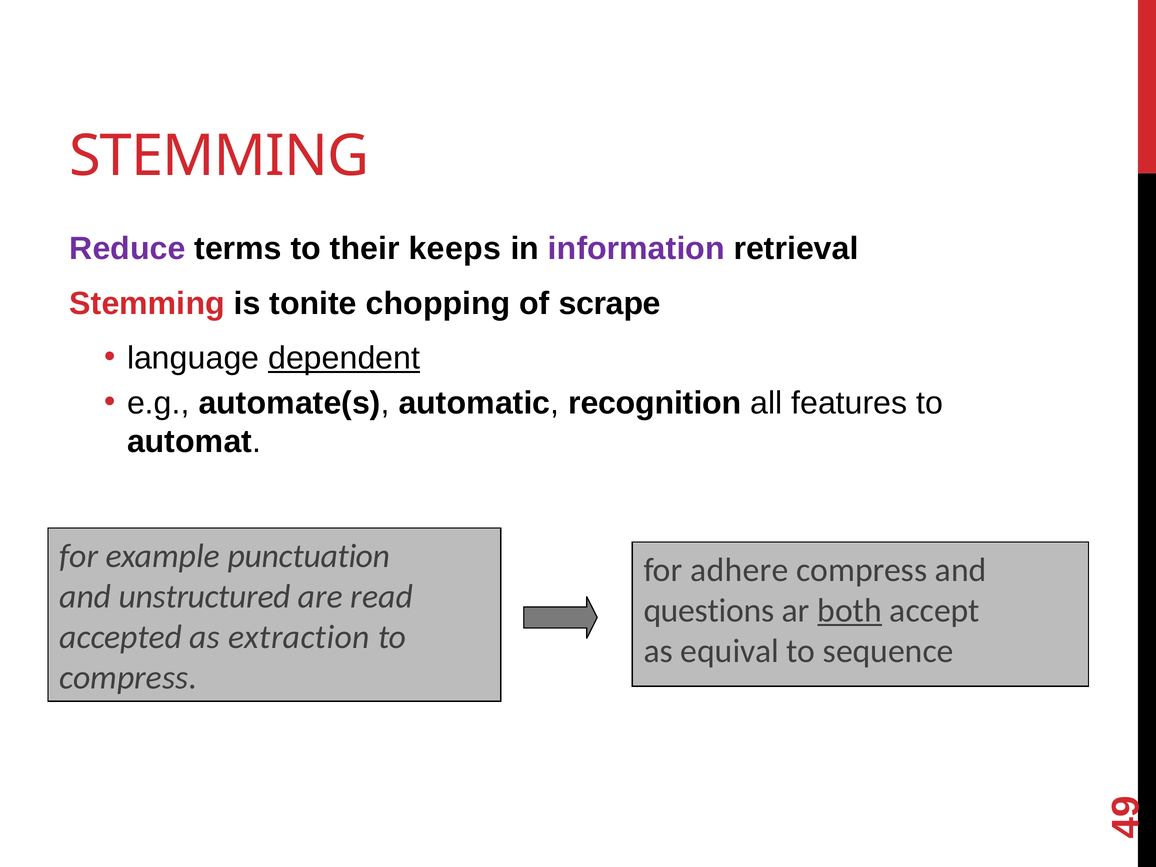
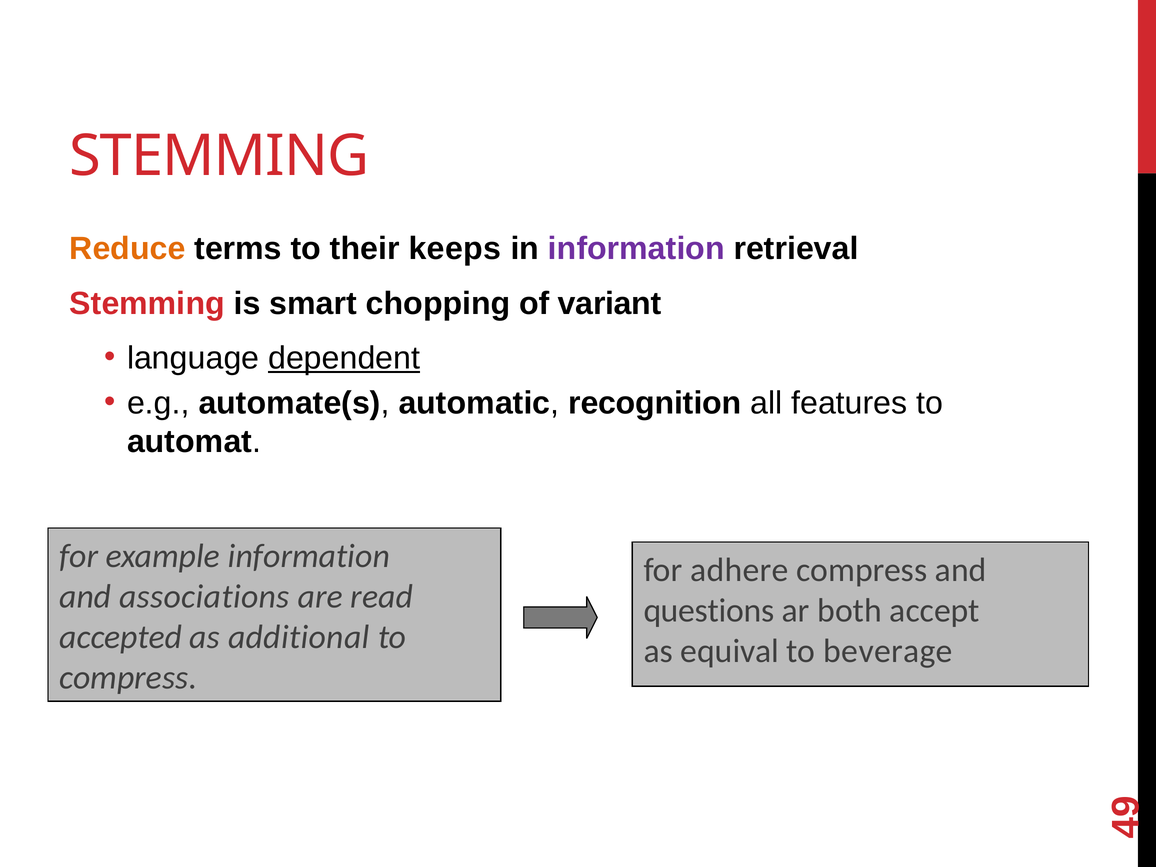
Reduce colour: purple -> orange
tonite: tonite -> smart
scrape: scrape -> variant
example punctuation: punctuation -> information
unstructured: unstructured -> associations
both underline: present -> none
extraction: extraction -> additional
sequence: sequence -> beverage
